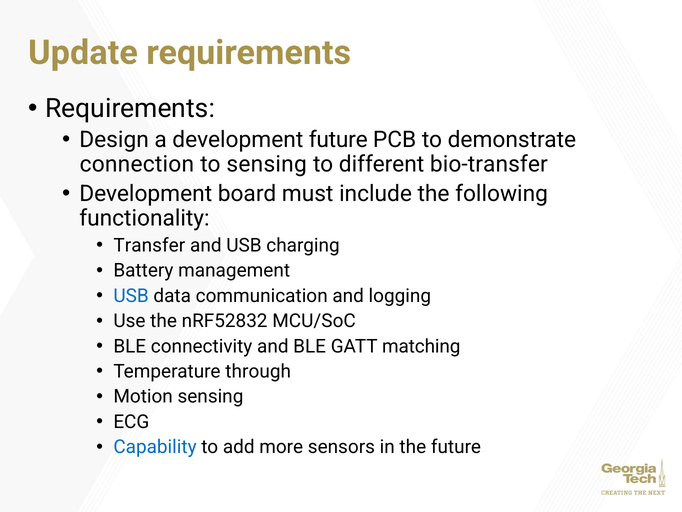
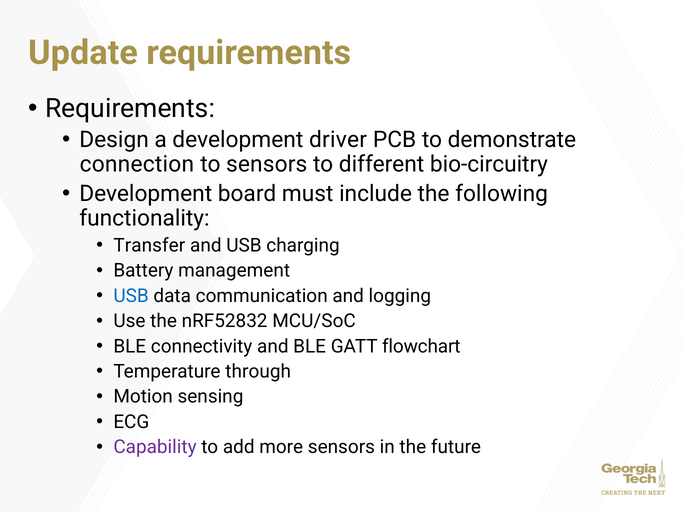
development future: future -> driver
to sensing: sensing -> sensors
bio-transfer: bio-transfer -> bio-circuitry
matching: matching -> flowchart
Capability colour: blue -> purple
